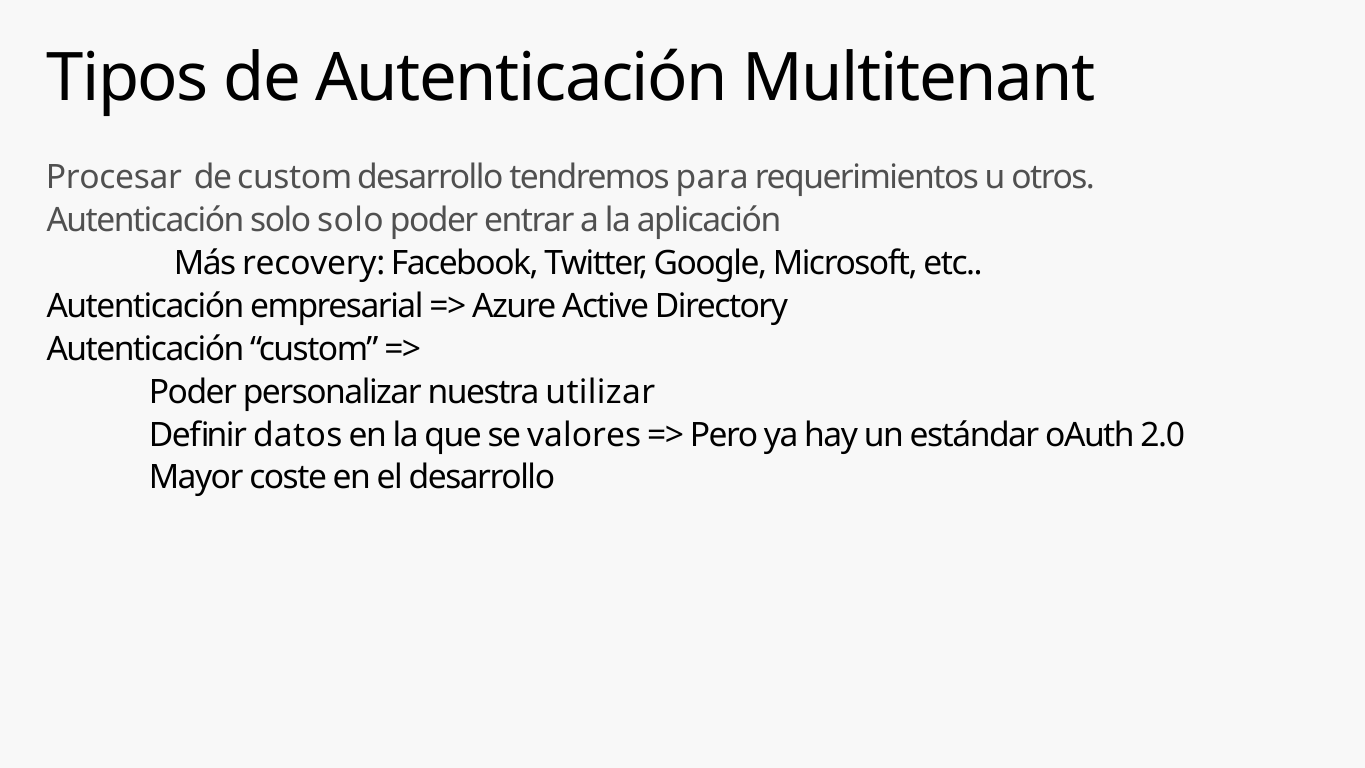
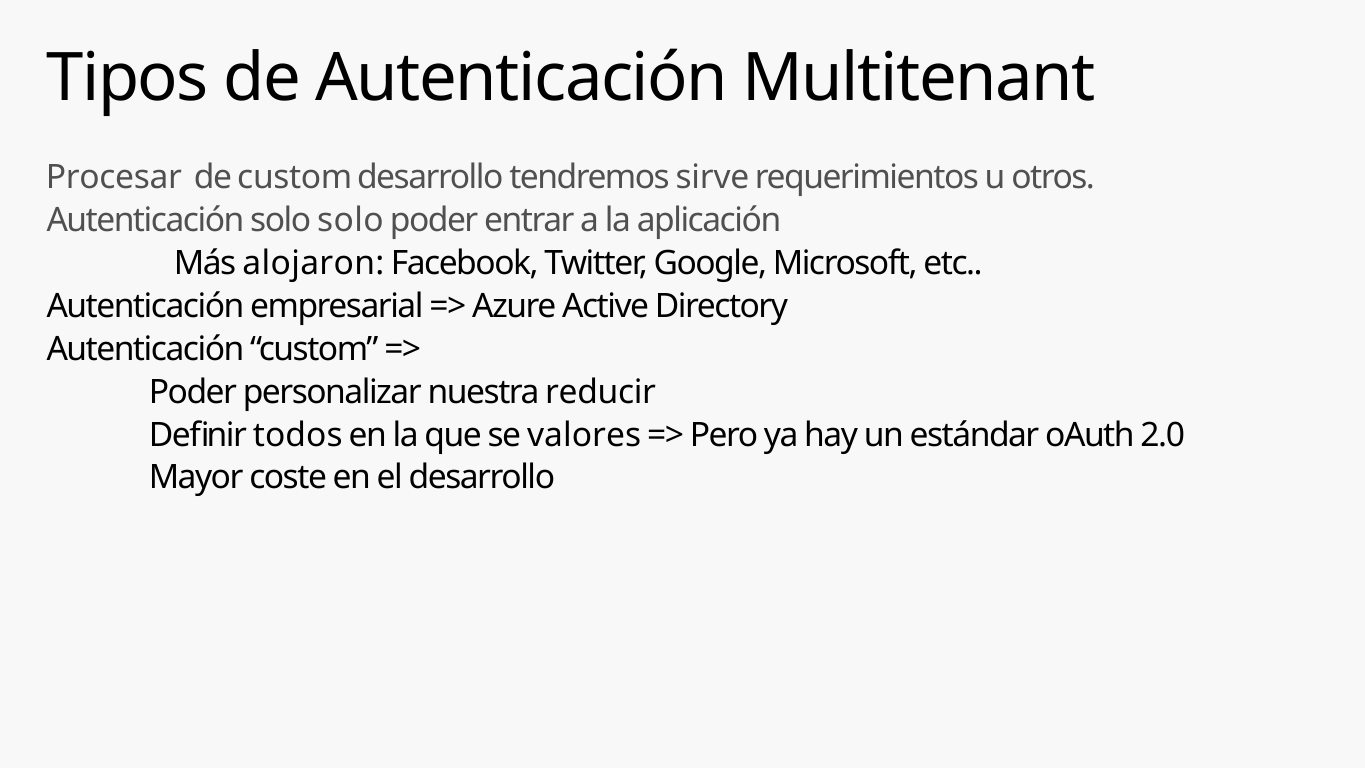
para: para -> sirve
recovery: recovery -> alojaron
utilizar: utilizar -> reducir
datos: datos -> todos
